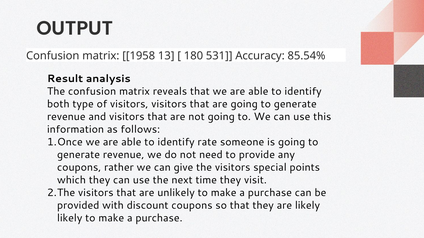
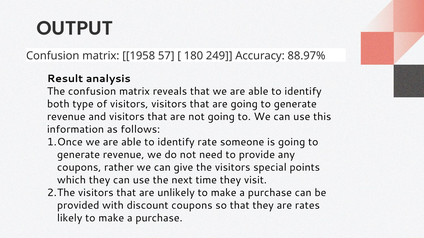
13: 13 -> 57
531: 531 -> 249
85.54%: 85.54% -> 88.97%
are likely: likely -> rates
